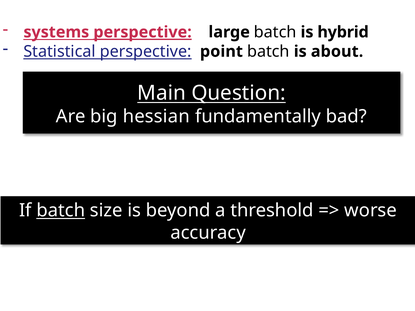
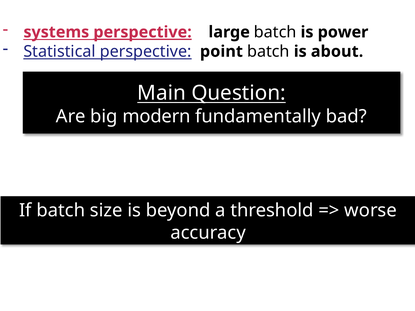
hybrid: hybrid -> power
hessian: hessian -> modern
batch at (61, 211) underline: present -> none
